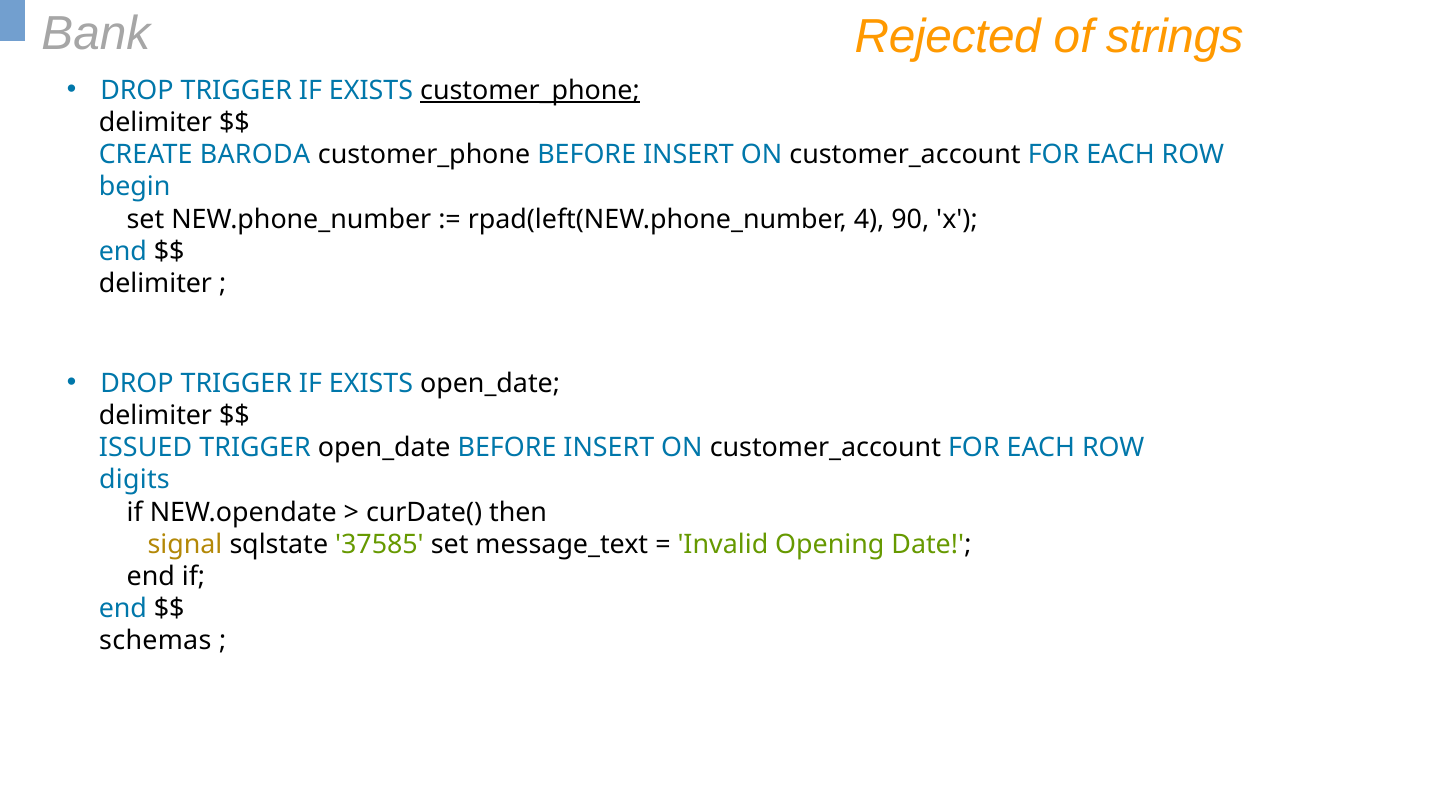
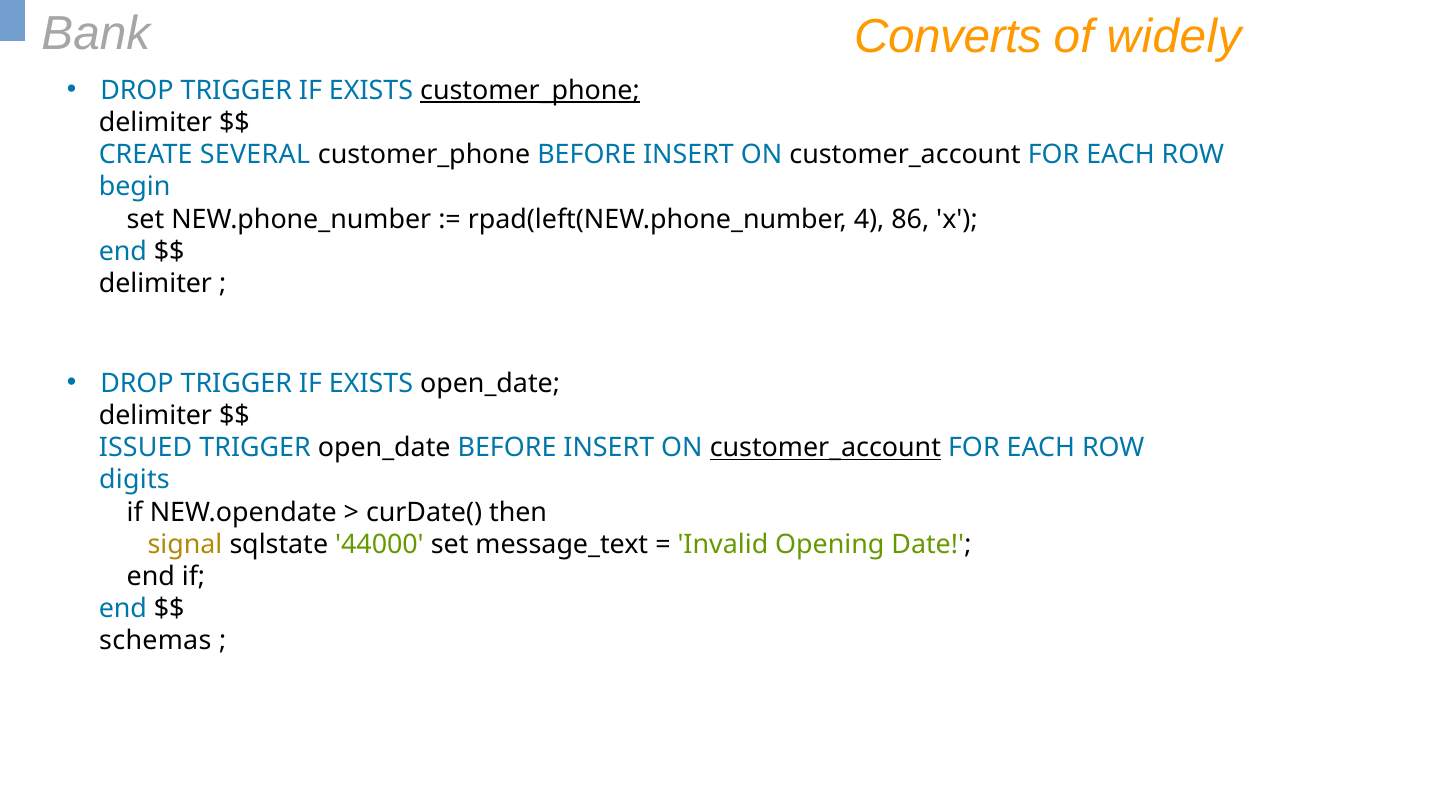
Rejected: Rejected -> Converts
strings: strings -> widely
BARODA: BARODA -> SEVERAL
90: 90 -> 86
customer_account at (825, 448) underline: none -> present
37585: 37585 -> 44000
